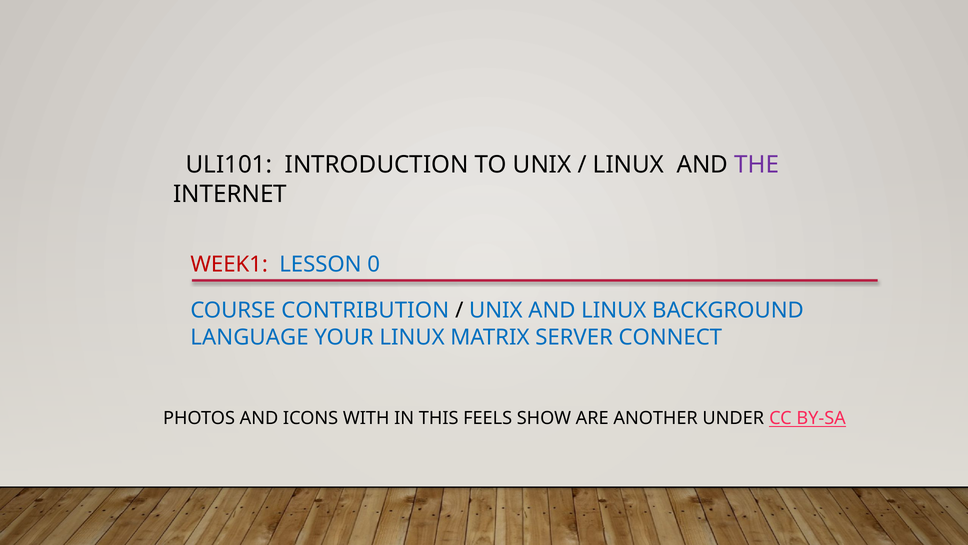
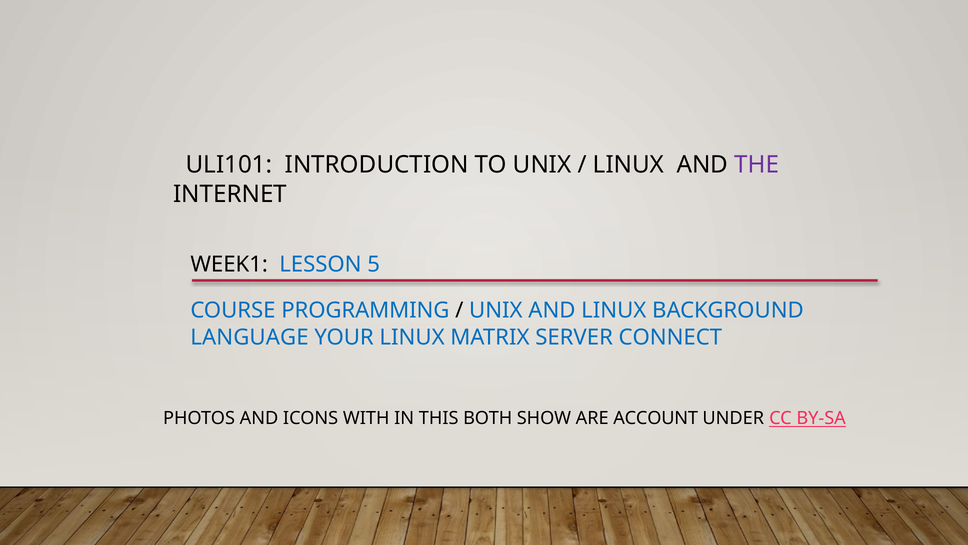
WEEK1 colour: red -> black
0: 0 -> 5
CONTRIBUTION: CONTRIBUTION -> PROGRAMMING
FEELS: FEELS -> BOTH
ANOTHER: ANOTHER -> ACCOUNT
